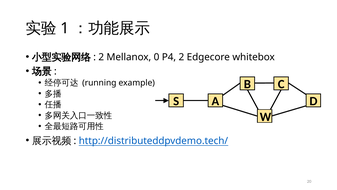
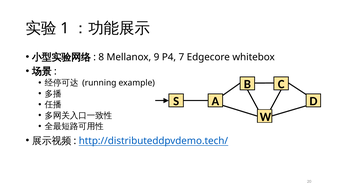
2 at (101, 57): 2 -> 8
0: 0 -> 9
P4 2: 2 -> 7
